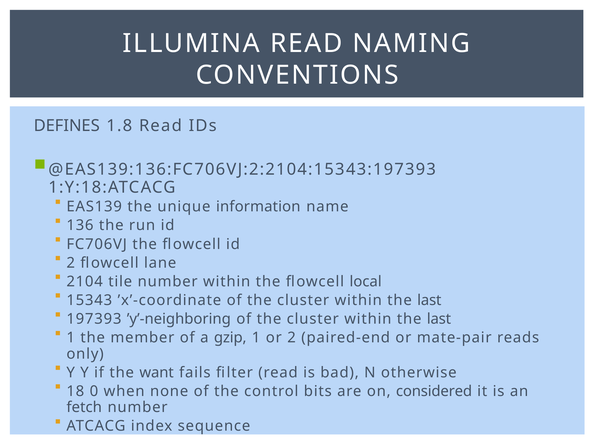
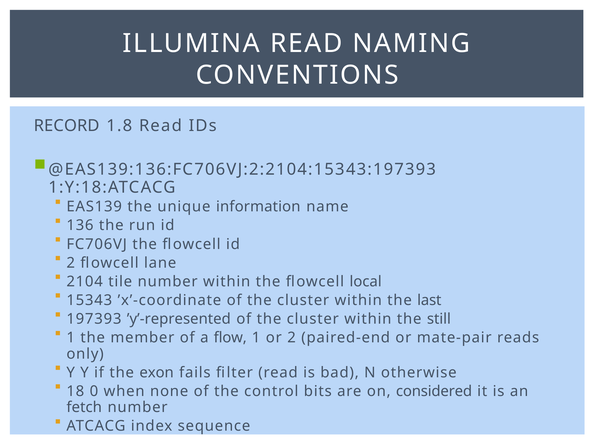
DEFINES: DEFINES -> RECORD
’y’-neighboring: ’y’-neighboring -> ’y’-represented
last at (439, 319): last -> still
gzip: gzip -> flow
want: want -> exon
